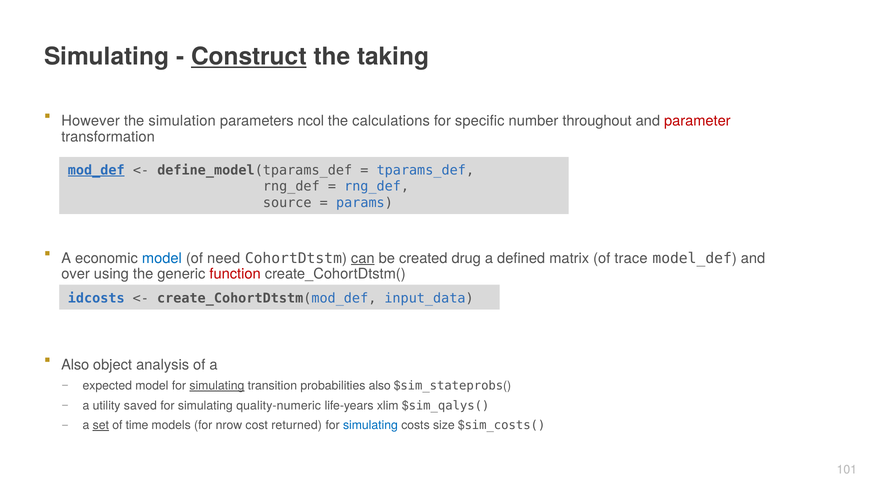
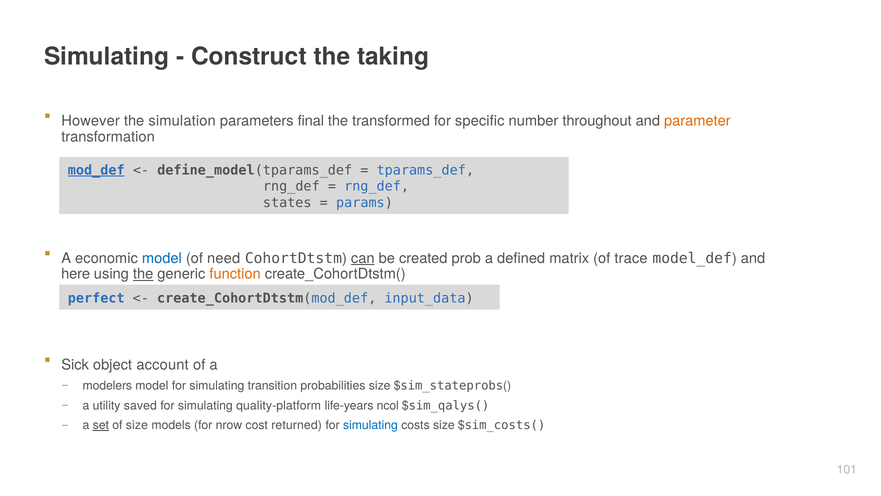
Construct underline: present -> none
ncol: ncol -> final
calculations: calculations -> transformed
parameter colour: red -> orange
source: source -> states
drug: drug -> prob
over: over -> here
the at (143, 274) underline: none -> present
function colour: red -> orange
idcosts: idcosts -> perfect
Also at (75, 364): Also -> Sick
analysis: analysis -> account
expected: expected -> modelers
simulating at (217, 385) underline: present -> none
probabilities also: also -> size
quality-numeric: quality-numeric -> quality-platform
xlim: xlim -> ncol
of time: time -> size
